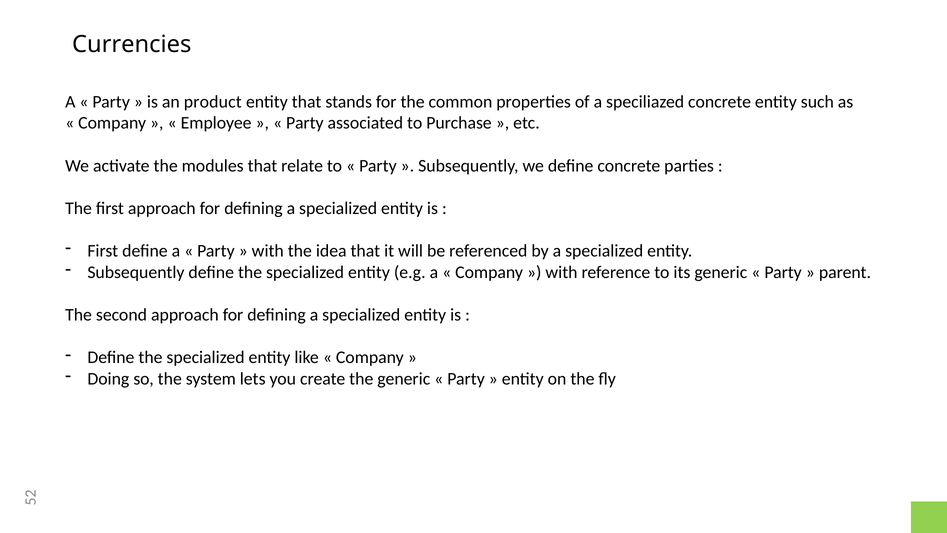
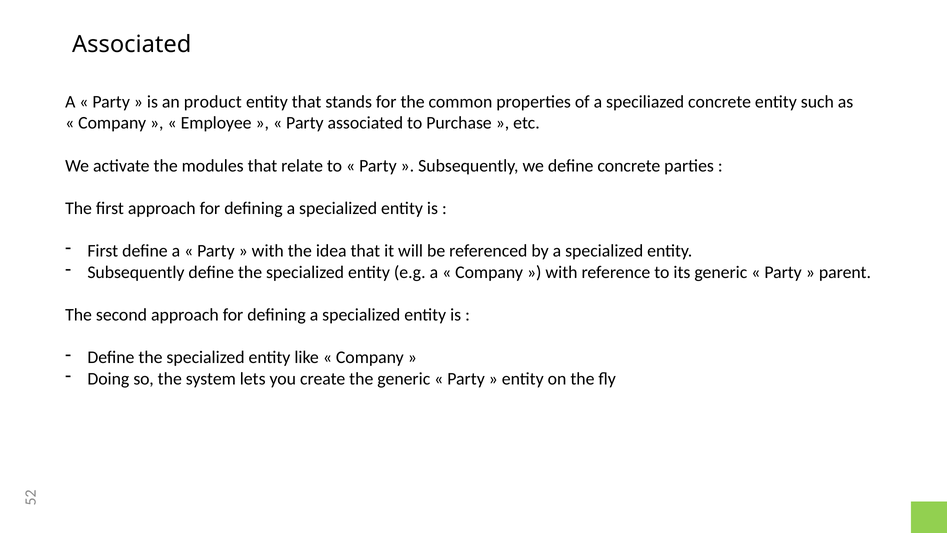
Currencies at (132, 45): Currencies -> Associated
